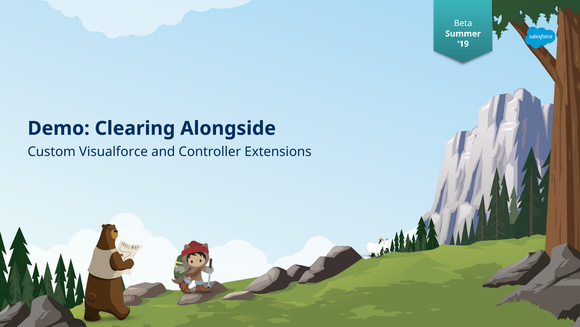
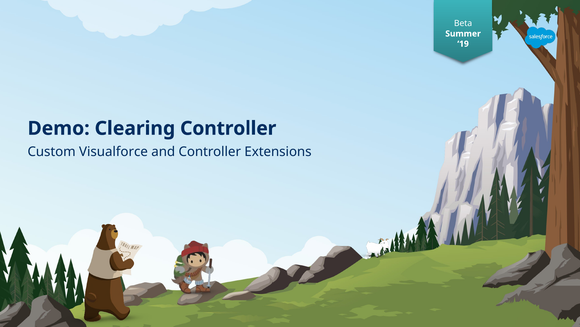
Clearing Alongside: Alongside -> Controller
